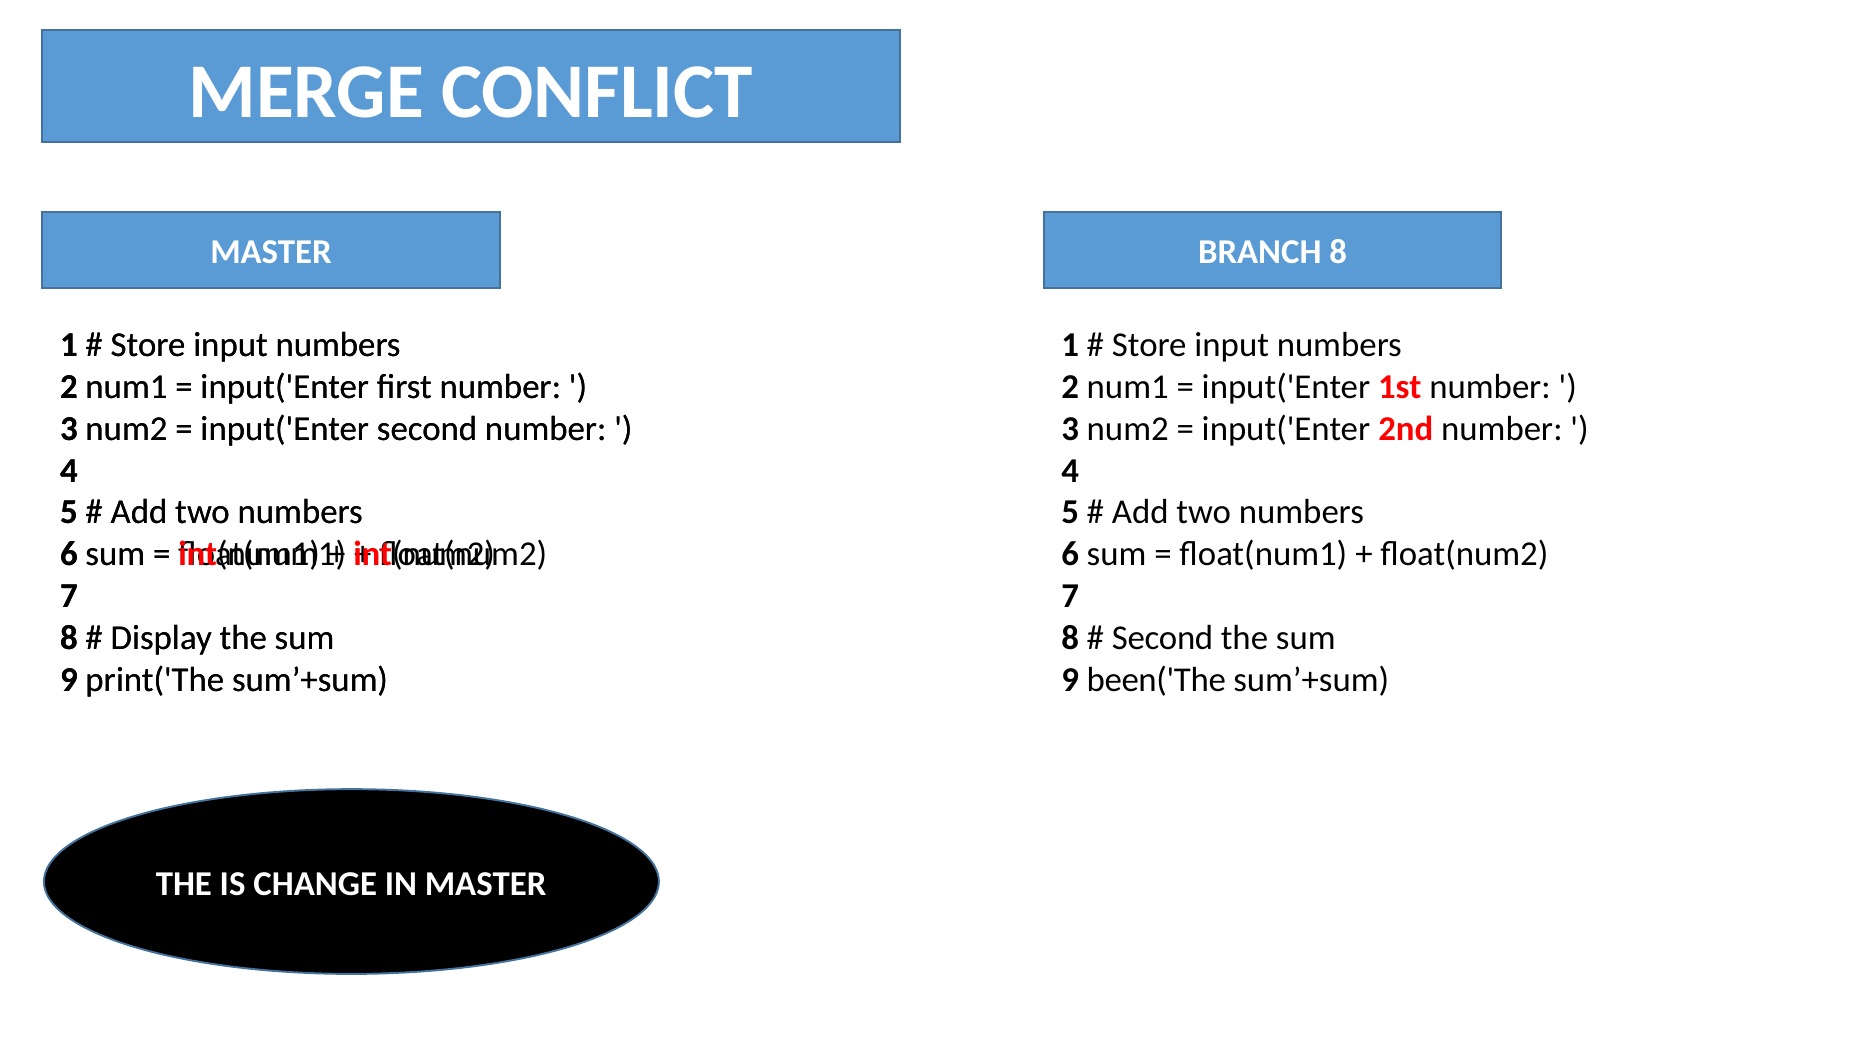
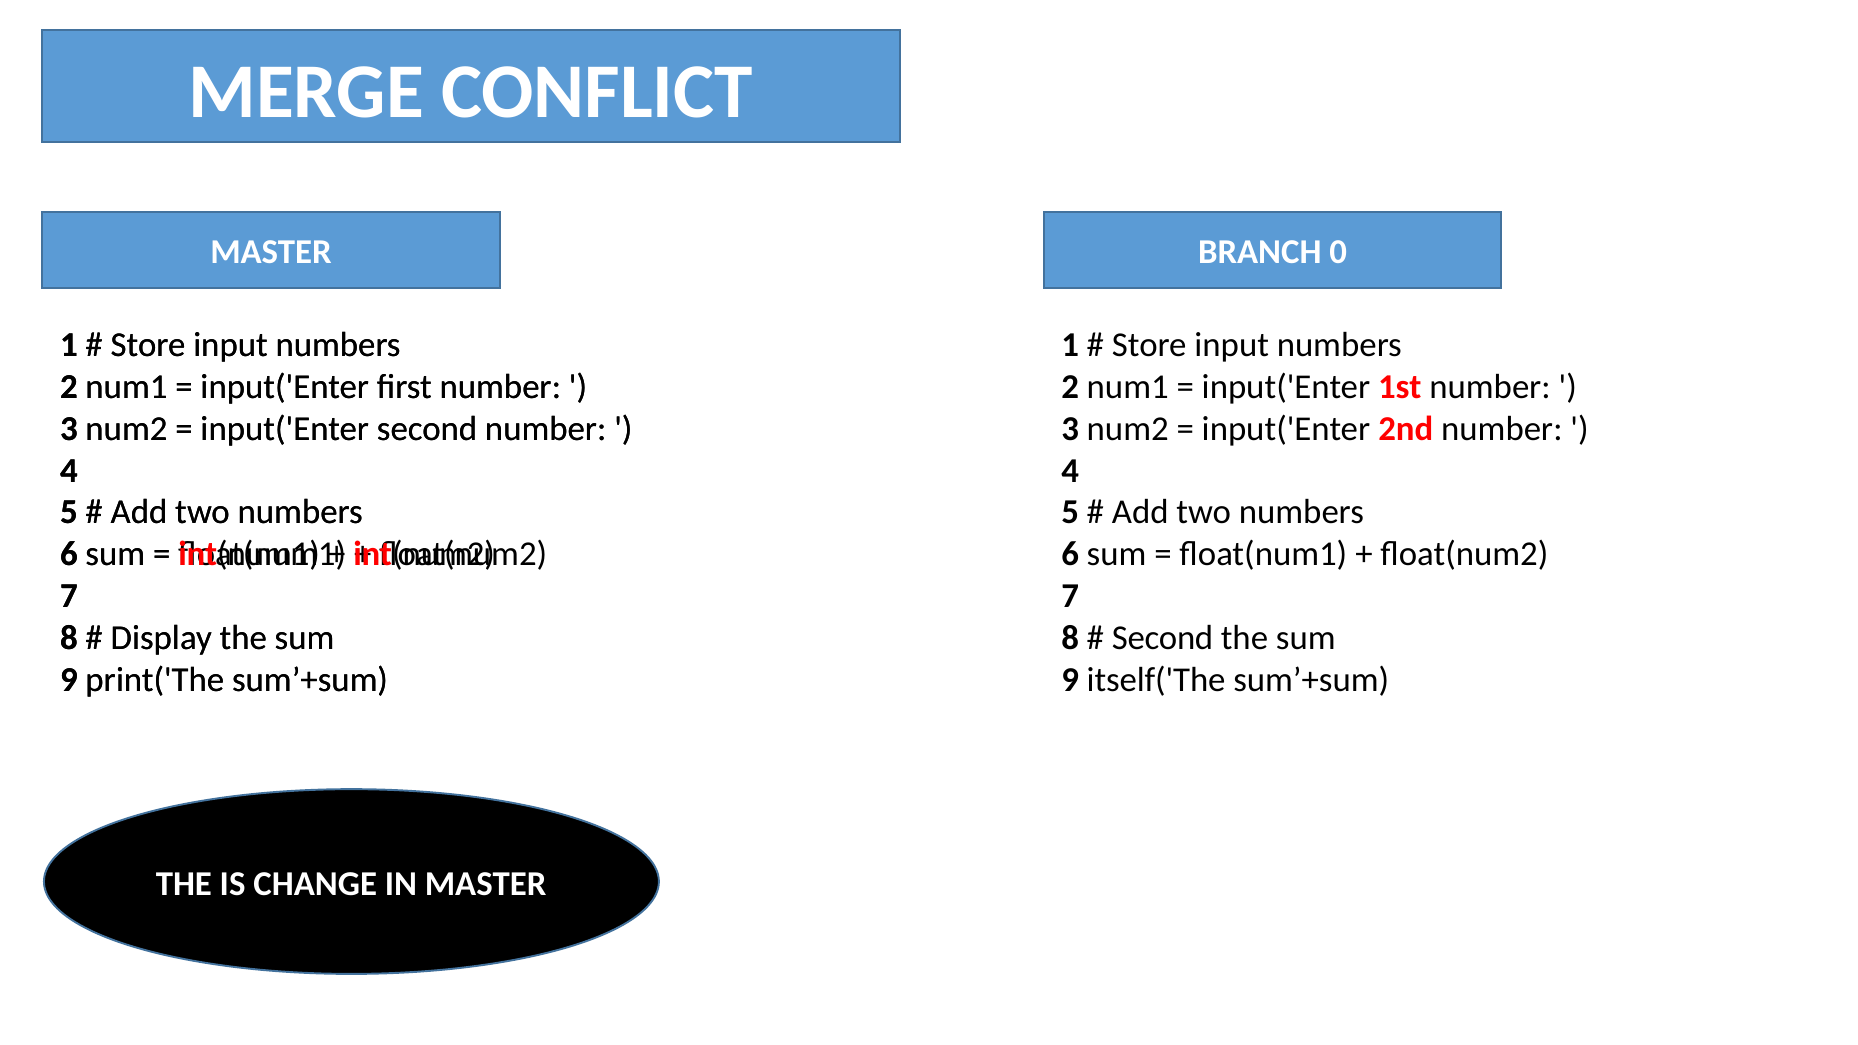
BRANCH 8: 8 -> 0
been('The: been('The -> itself('The
